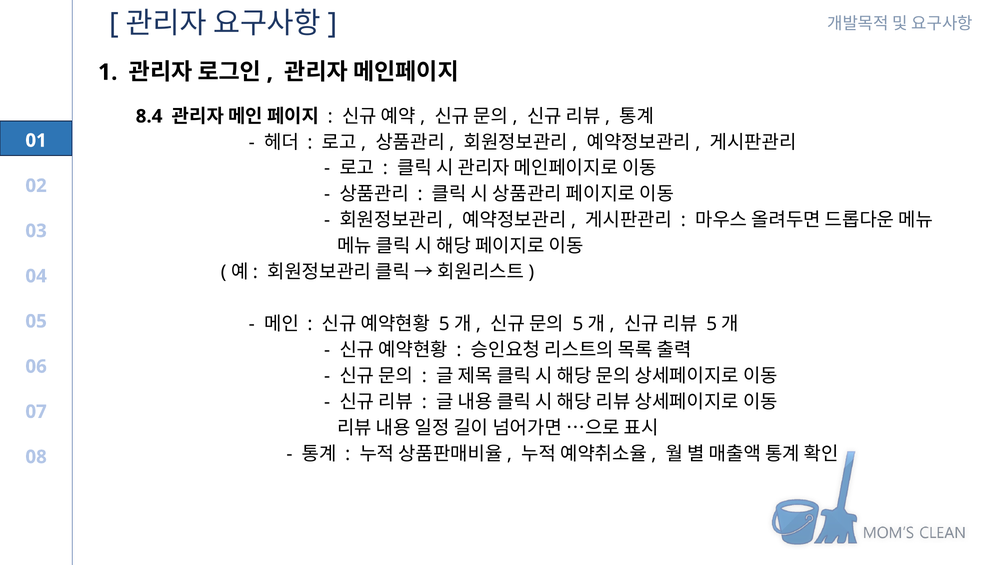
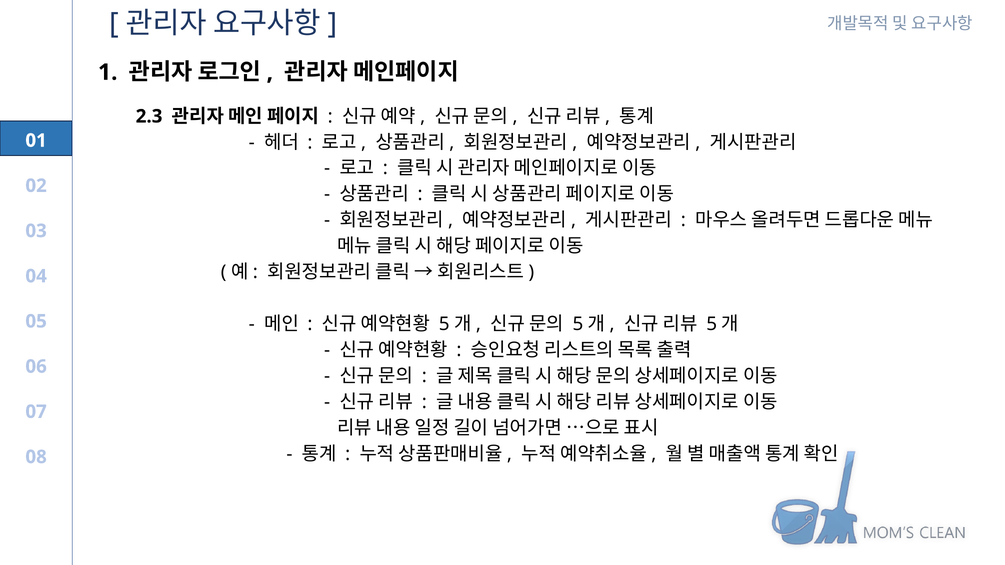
8.4: 8.4 -> 2.3
